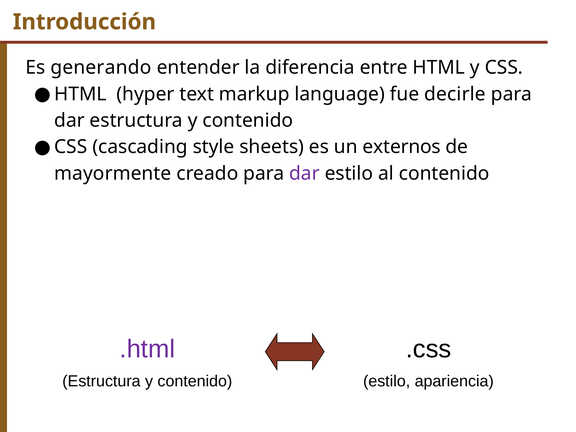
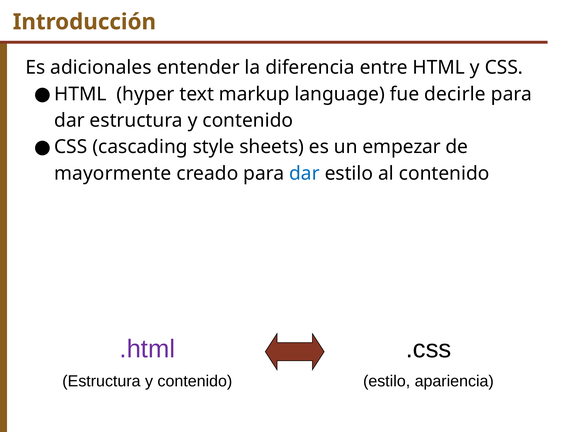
generando: generando -> adicionales
externos: externos -> empezar
dar at (304, 173) colour: purple -> blue
